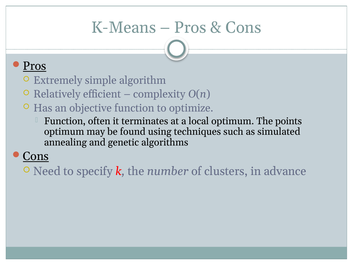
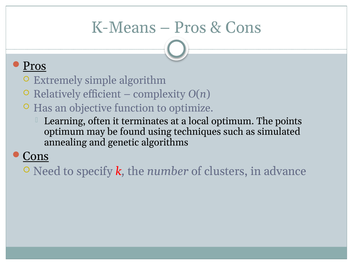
Function at (65, 121): Function -> Learning
